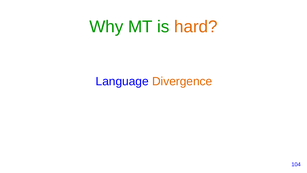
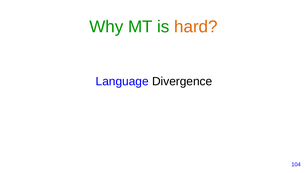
Divergence colour: orange -> black
